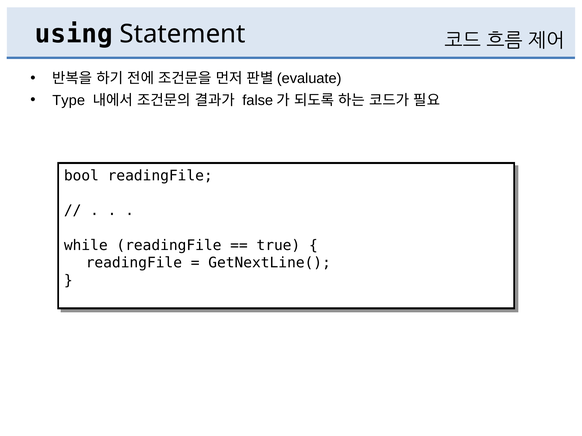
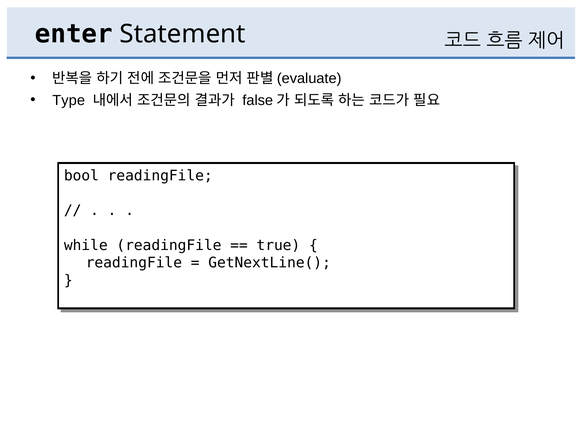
using: using -> enter
